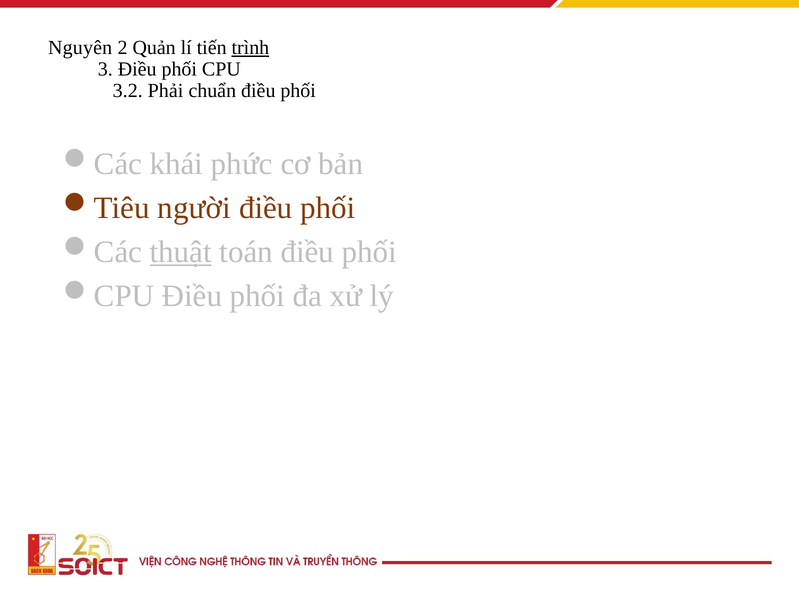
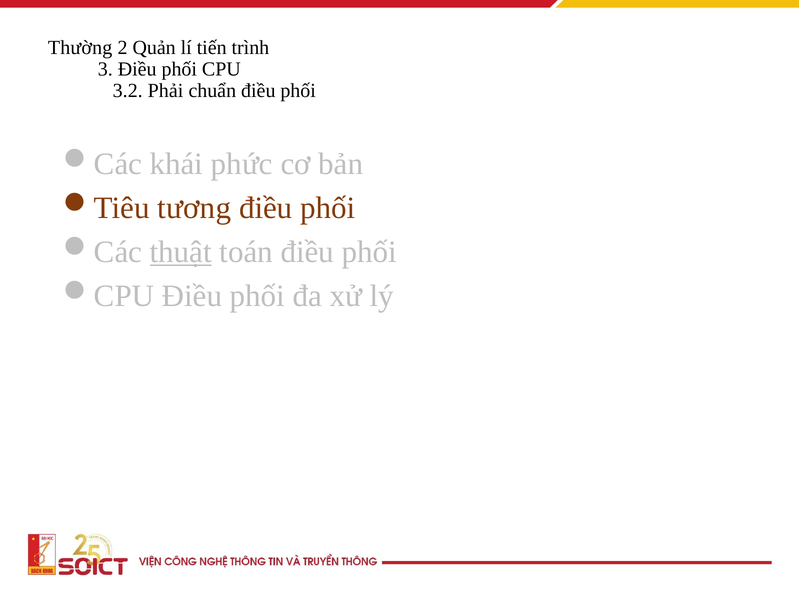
Nguyên: Nguyên -> Thường
trình underline: present -> none
người: người -> tương
